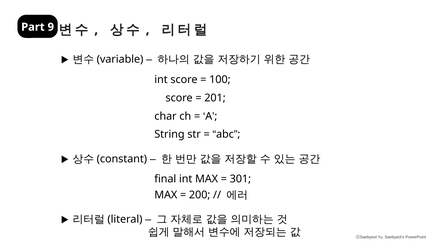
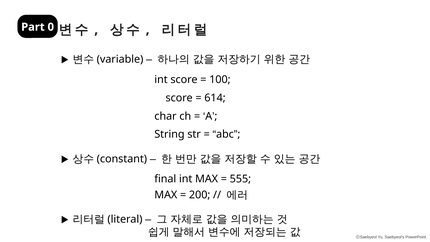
9: 9 -> 0
201: 201 -> 614
301: 301 -> 555
